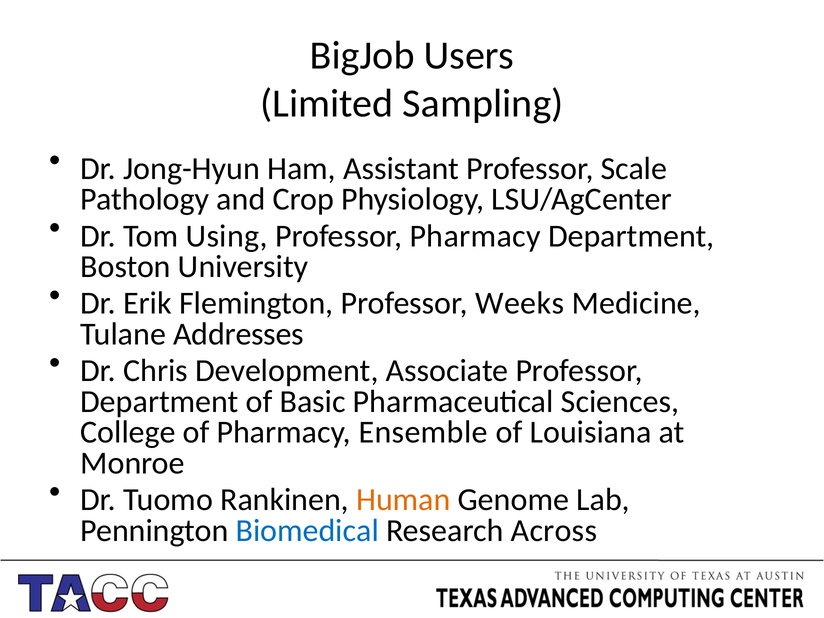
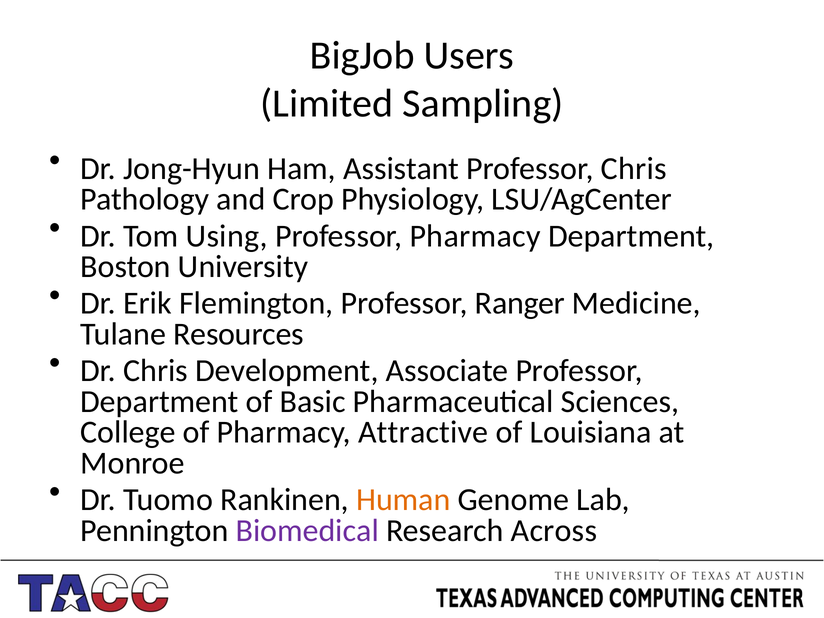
Professor Scale: Scale -> Chris
Weeks: Weeks -> Ranger
Addresses: Addresses -> Resources
Ensemble: Ensemble -> Attractive
Biomedical colour: blue -> purple
